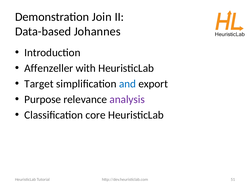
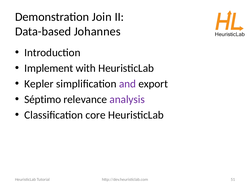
Affenzeller: Affenzeller -> Implement
Target: Target -> Kepler
and colour: blue -> purple
Purpose: Purpose -> Séptimo
